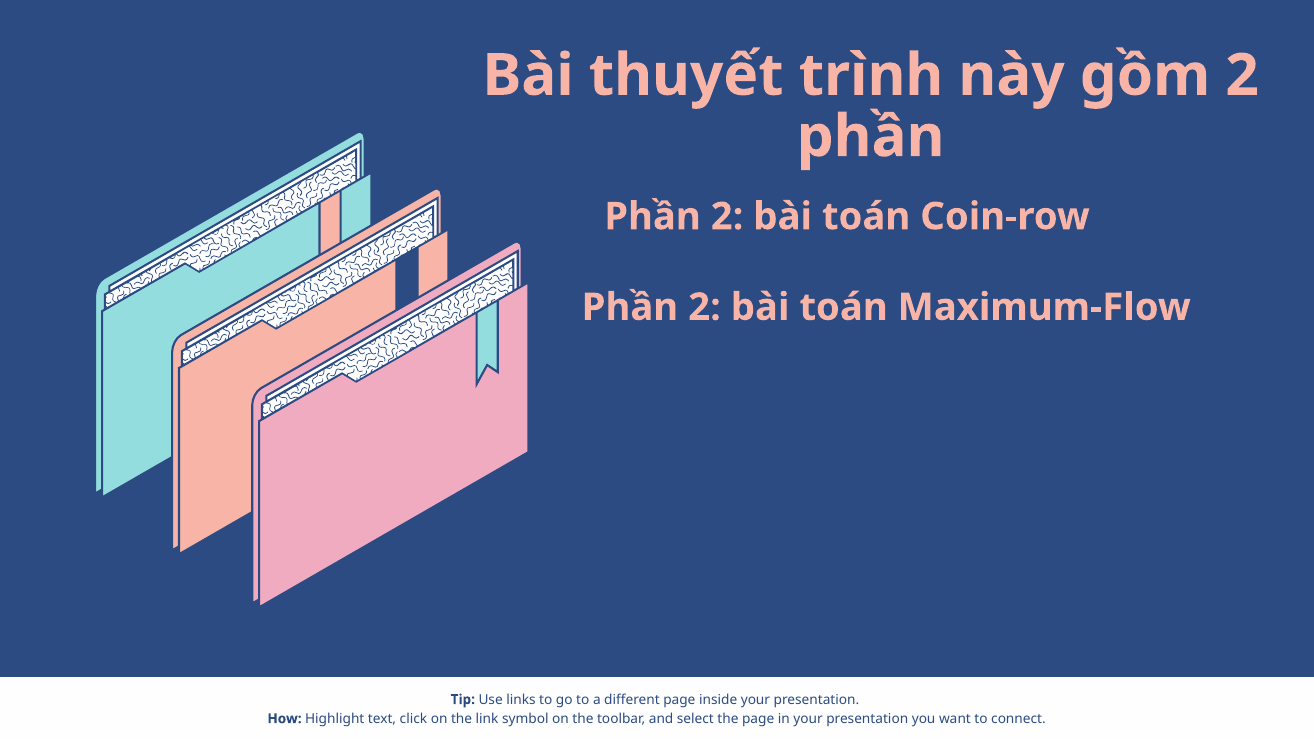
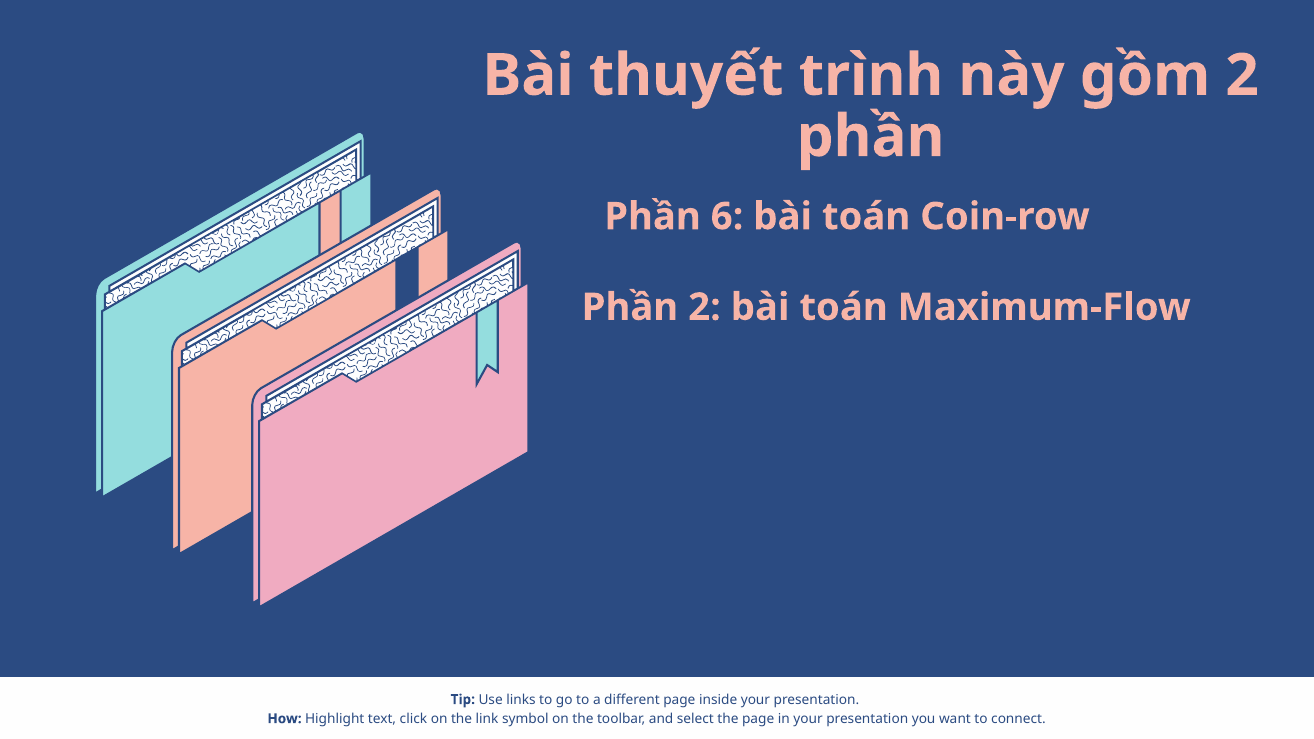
2 at (727, 217): 2 -> 6
